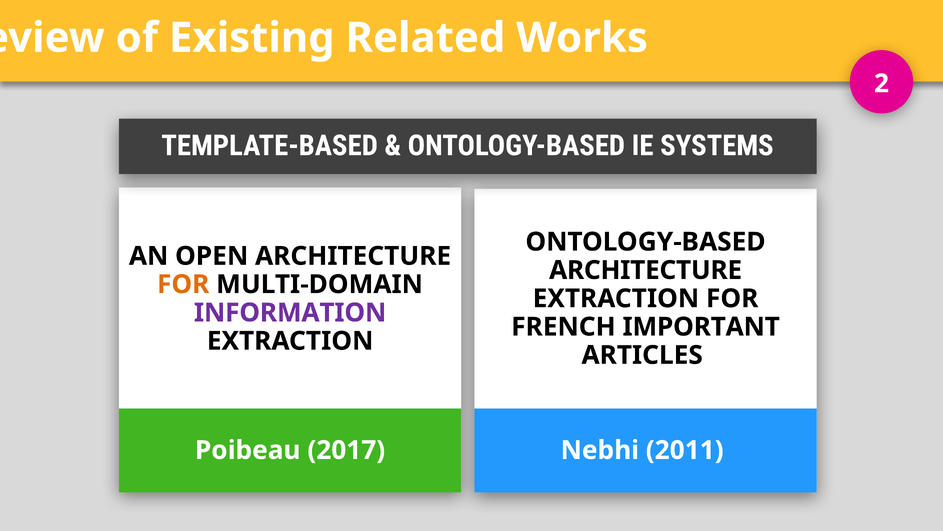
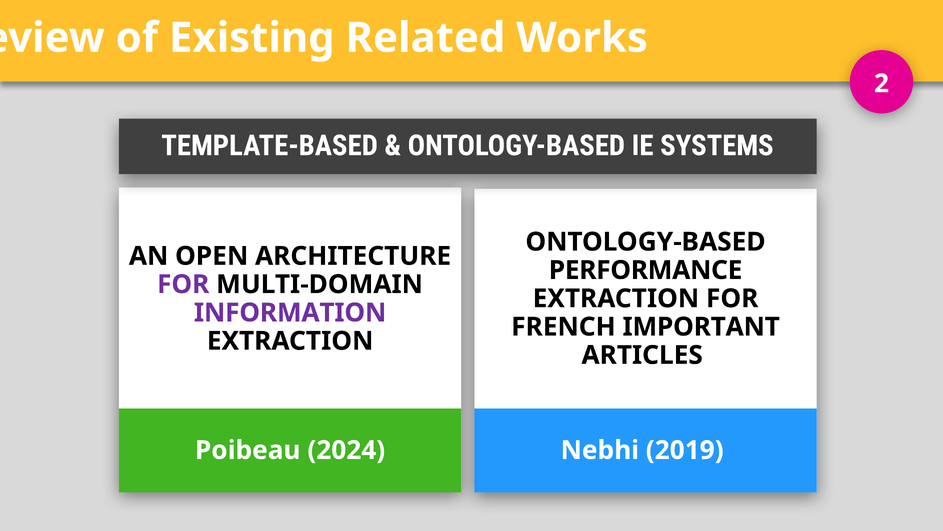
ARCHITECTURE at (646, 270): ARCHITECTURE -> PERFORMANCE
FOR at (183, 284) colour: orange -> purple
2017: 2017 -> 2024
2011: 2011 -> 2019
